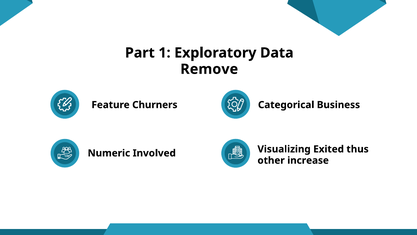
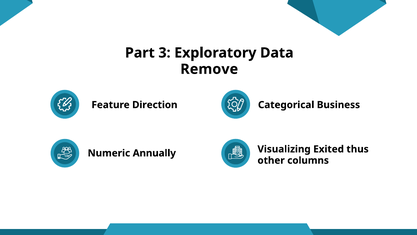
1: 1 -> 3
Churners: Churners -> Direction
Involved: Involved -> Annually
increase: increase -> columns
